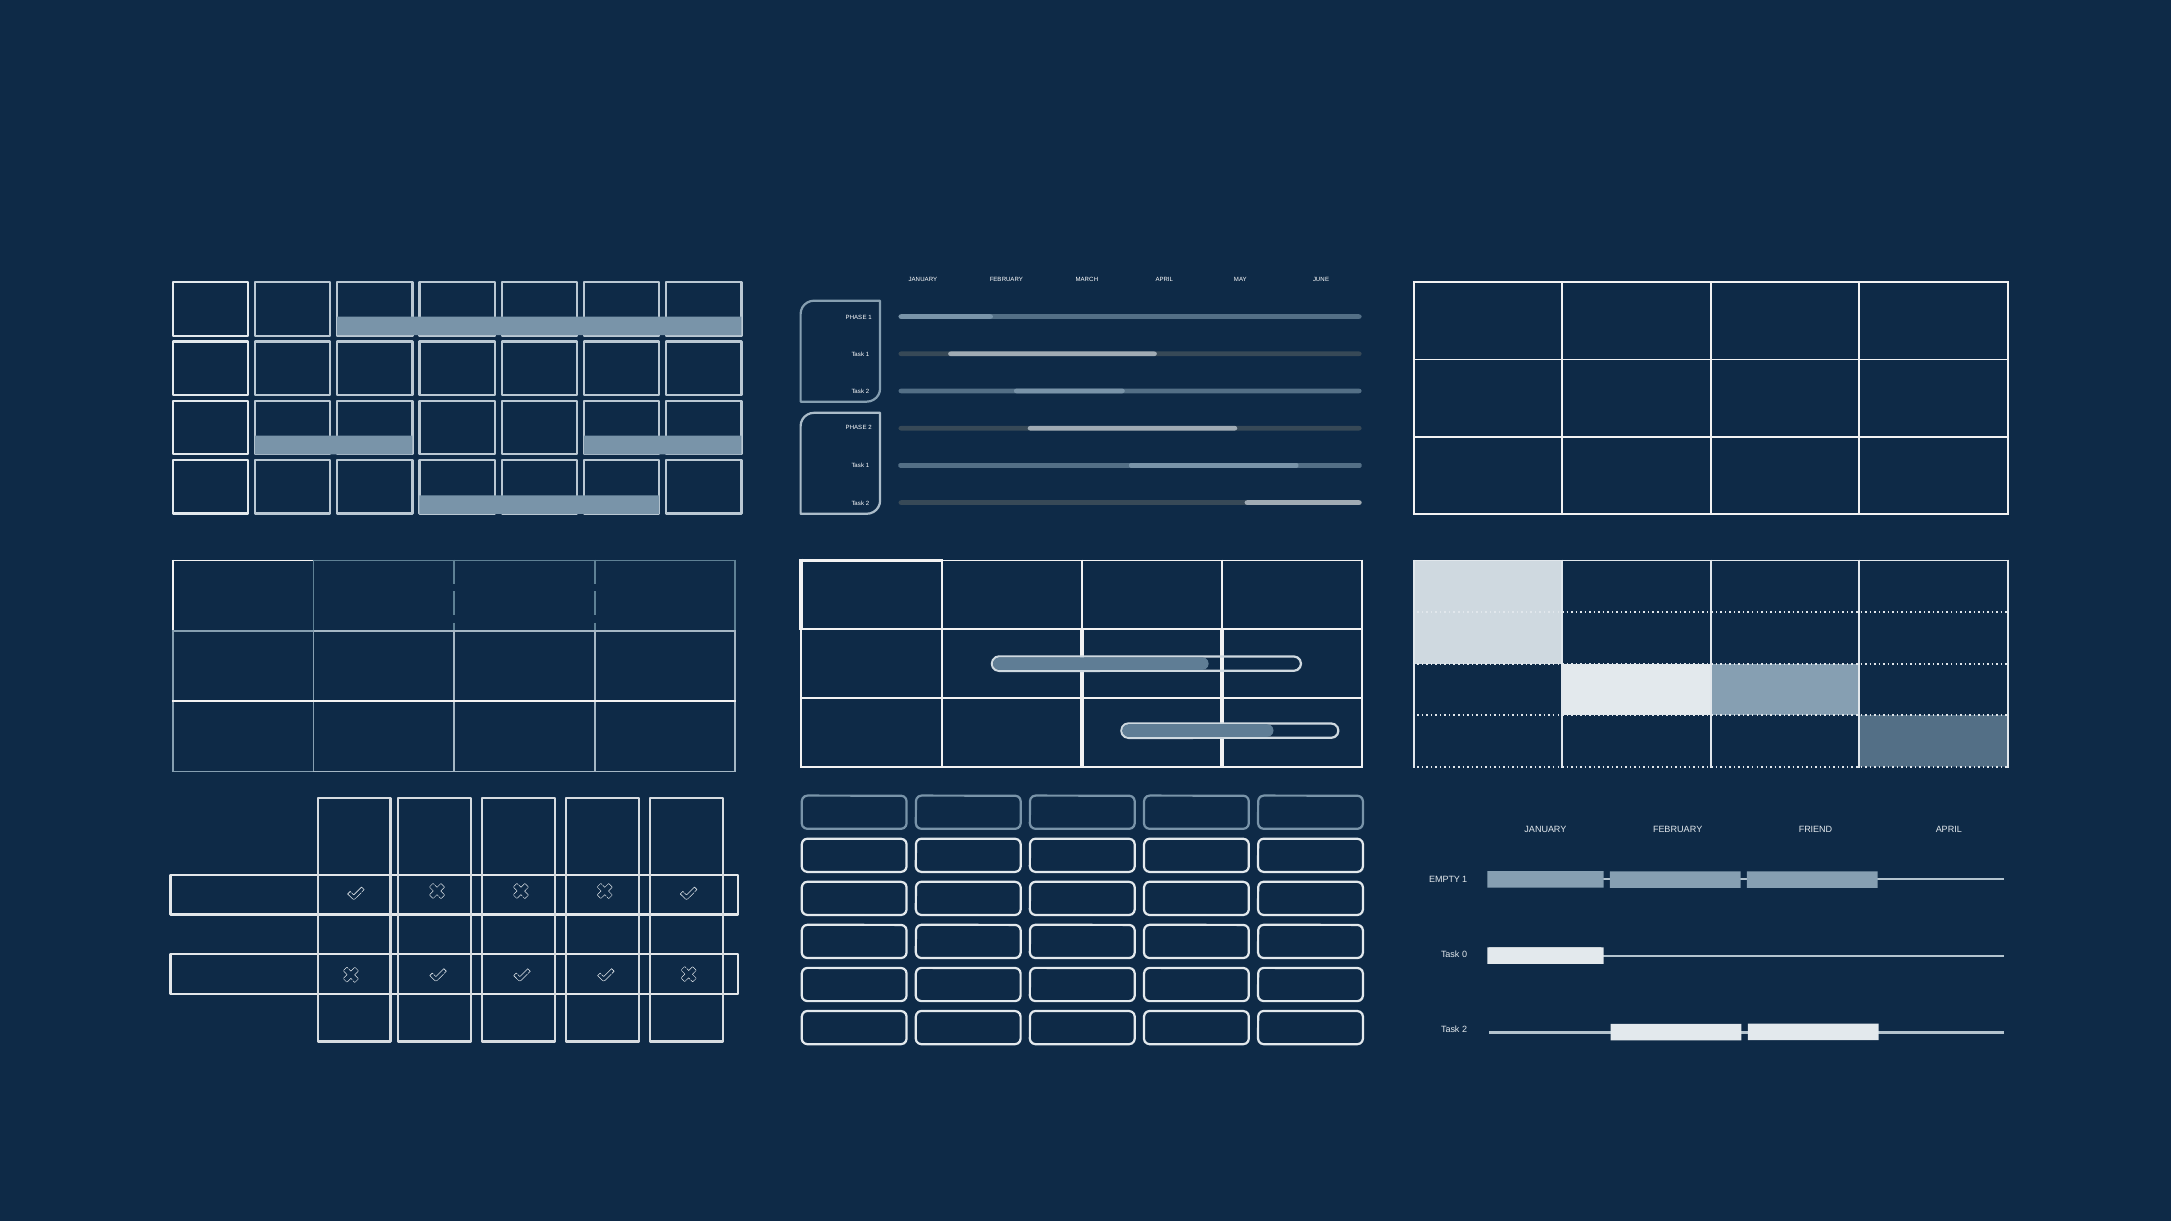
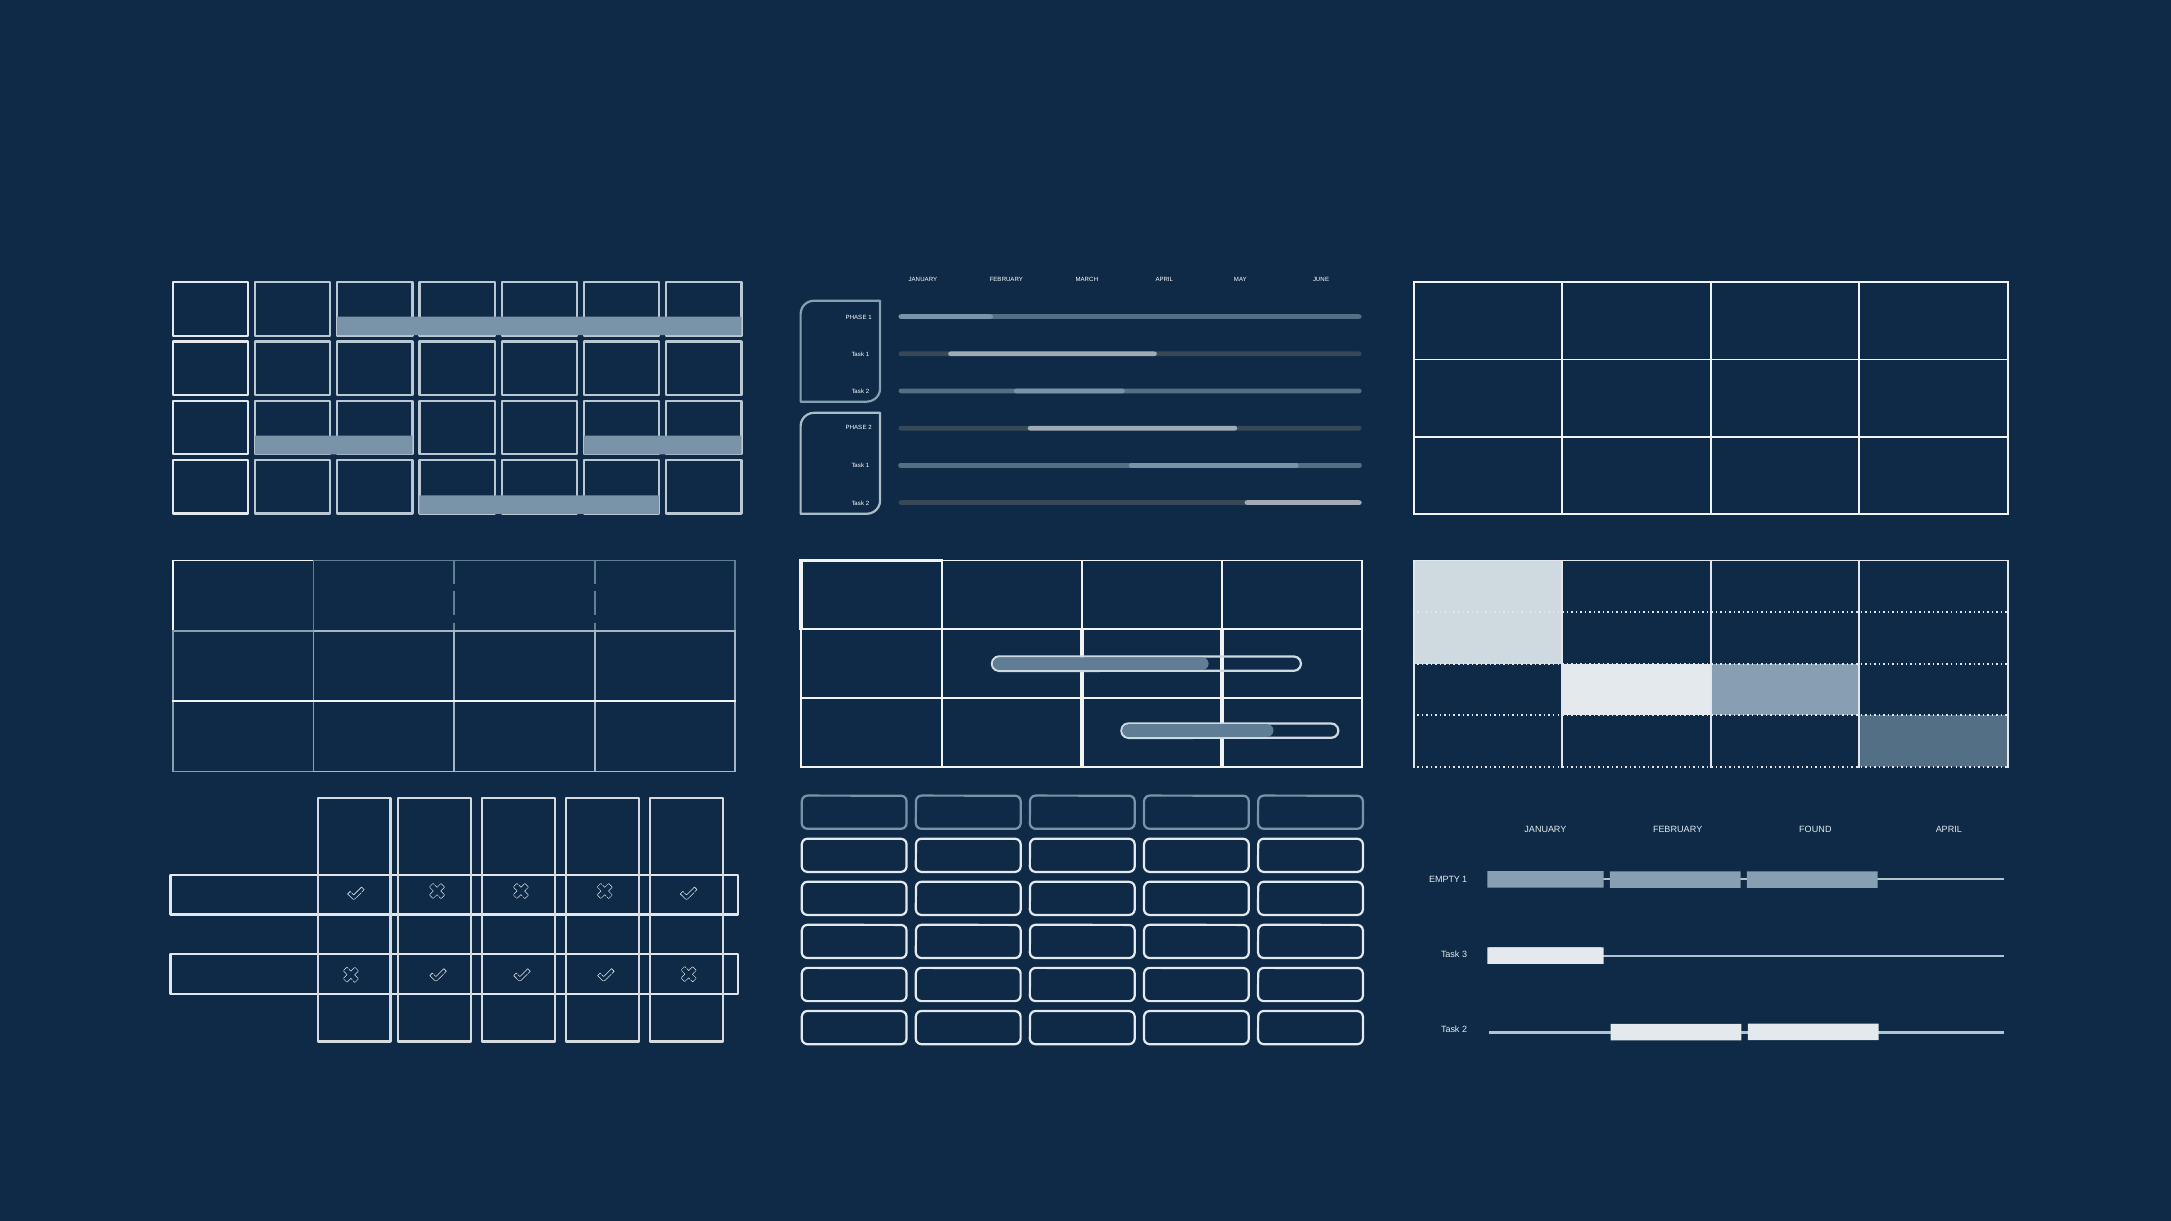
FRIEND: FRIEND -> FOUND
0: 0 -> 3
